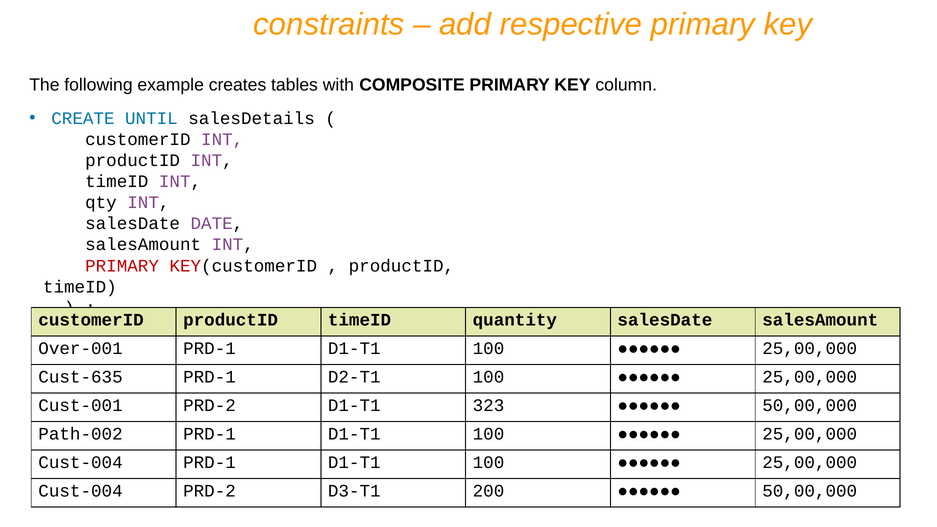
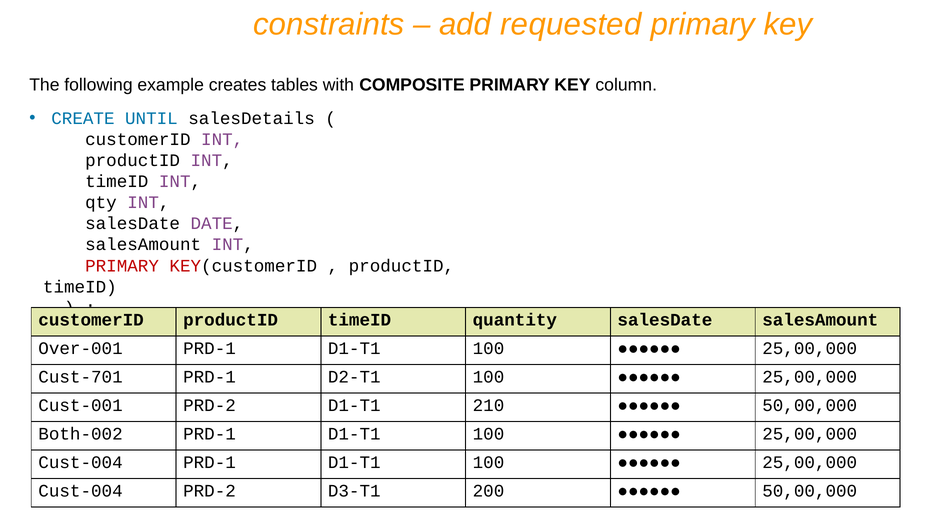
respective: respective -> requested
Cust-635: Cust-635 -> Cust-701
323: 323 -> 210
Path-002: Path-002 -> Both-002
